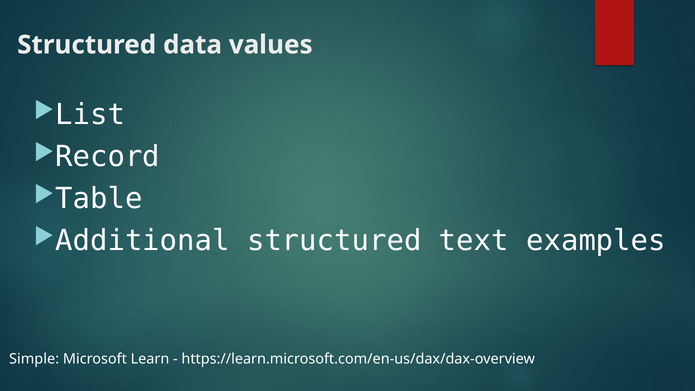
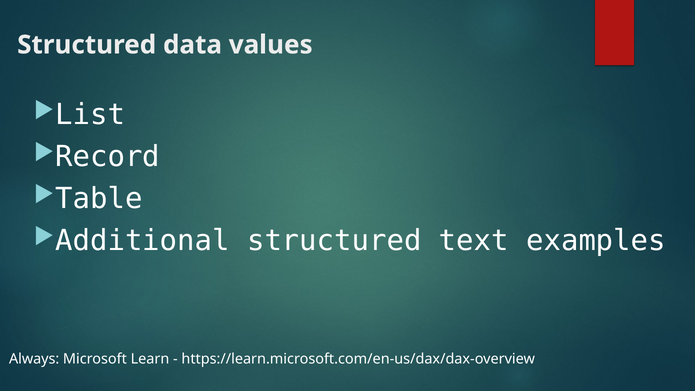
Simple: Simple -> Always
